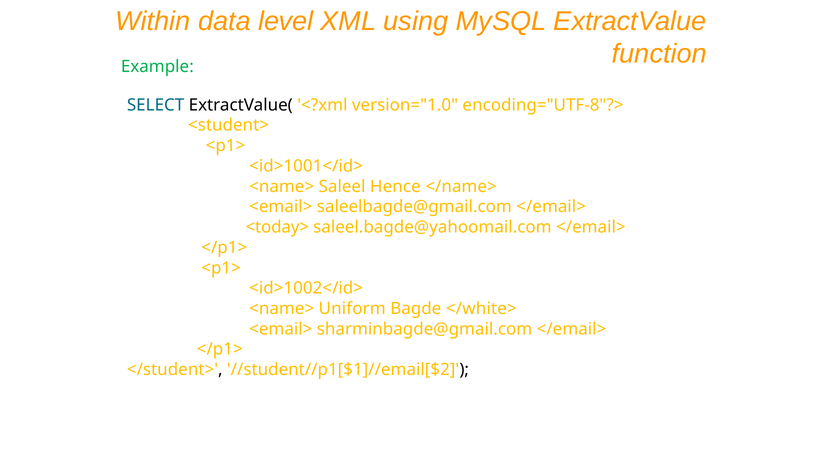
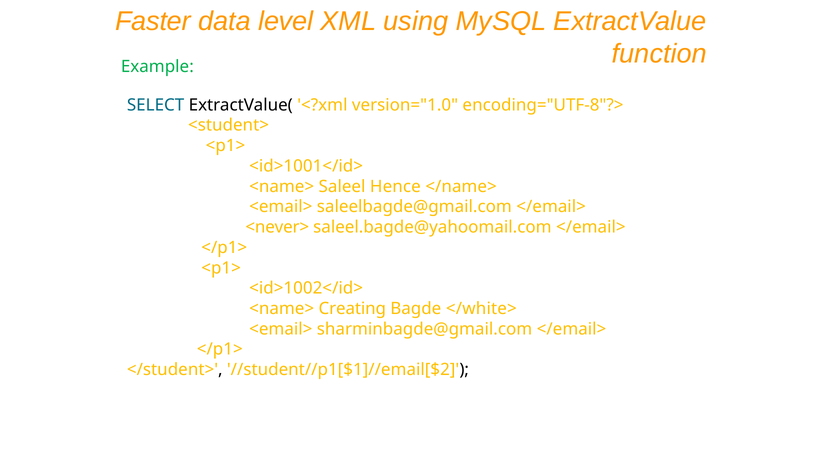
Within: Within -> Faster
<today>: <today> -> <never>
Uniform: Uniform -> Creating
